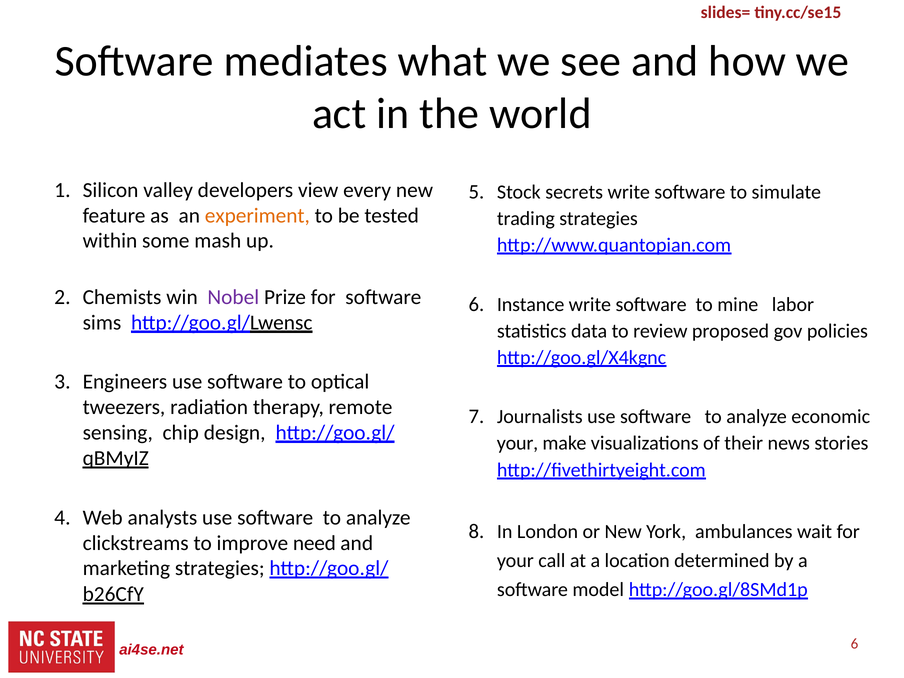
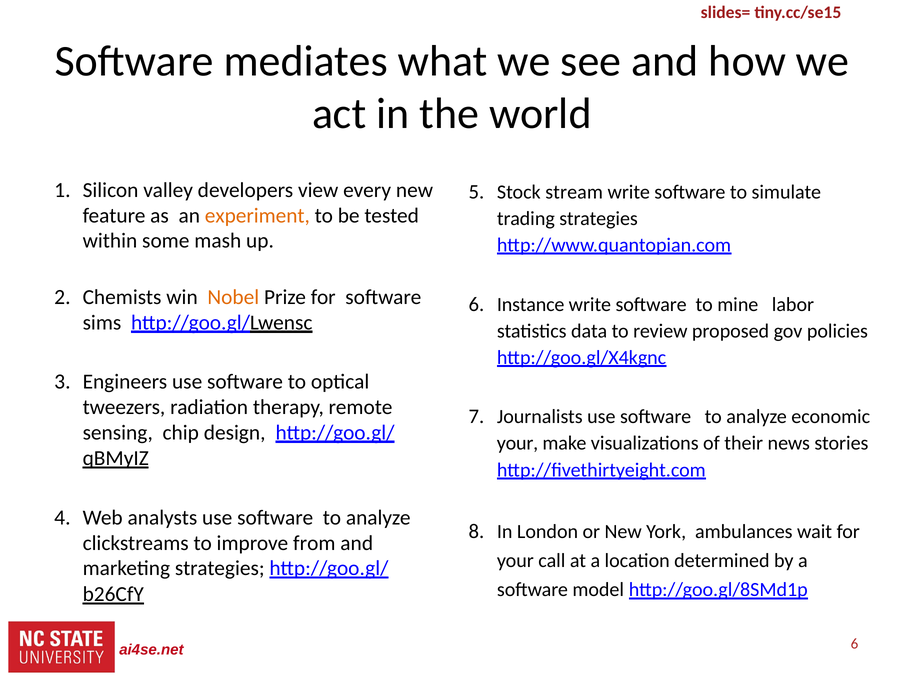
secrets: secrets -> stream
Nobel colour: purple -> orange
need: need -> from
